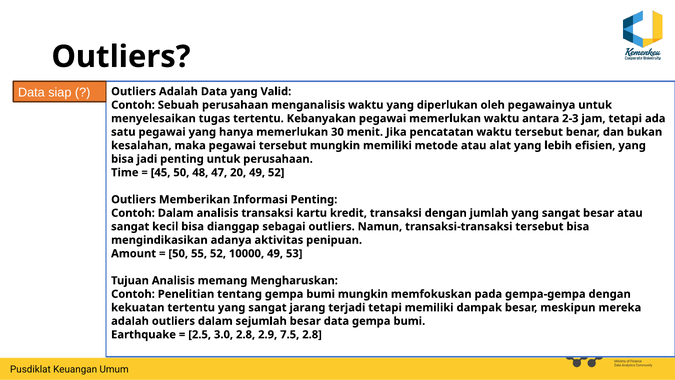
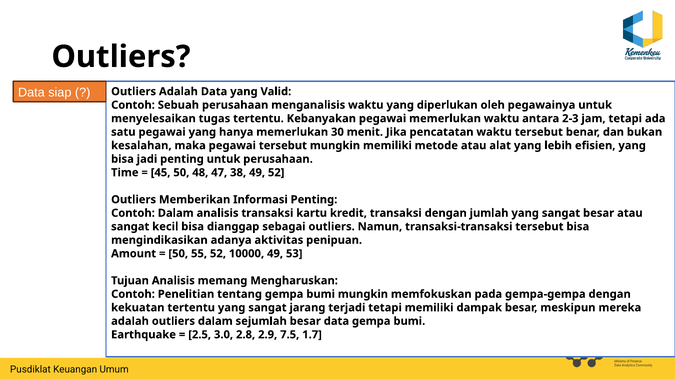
20: 20 -> 38
7.5 2.8: 2.8 -> 1.7
